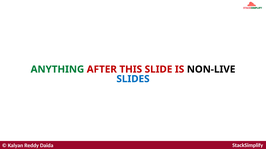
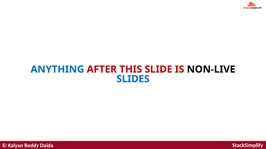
ANYTHING colour: green -> blue
